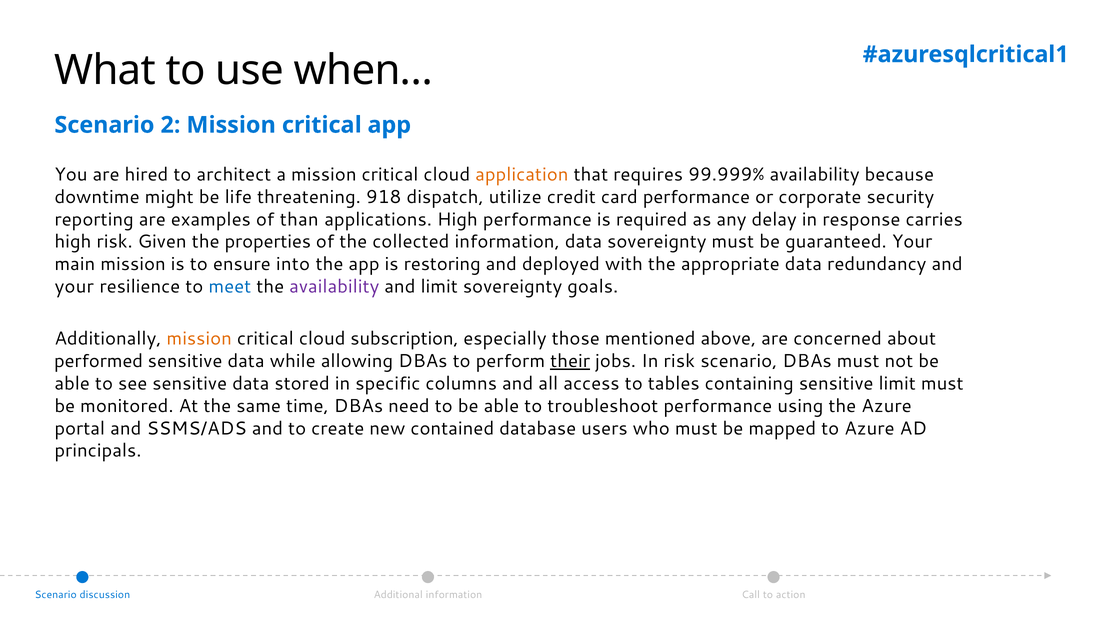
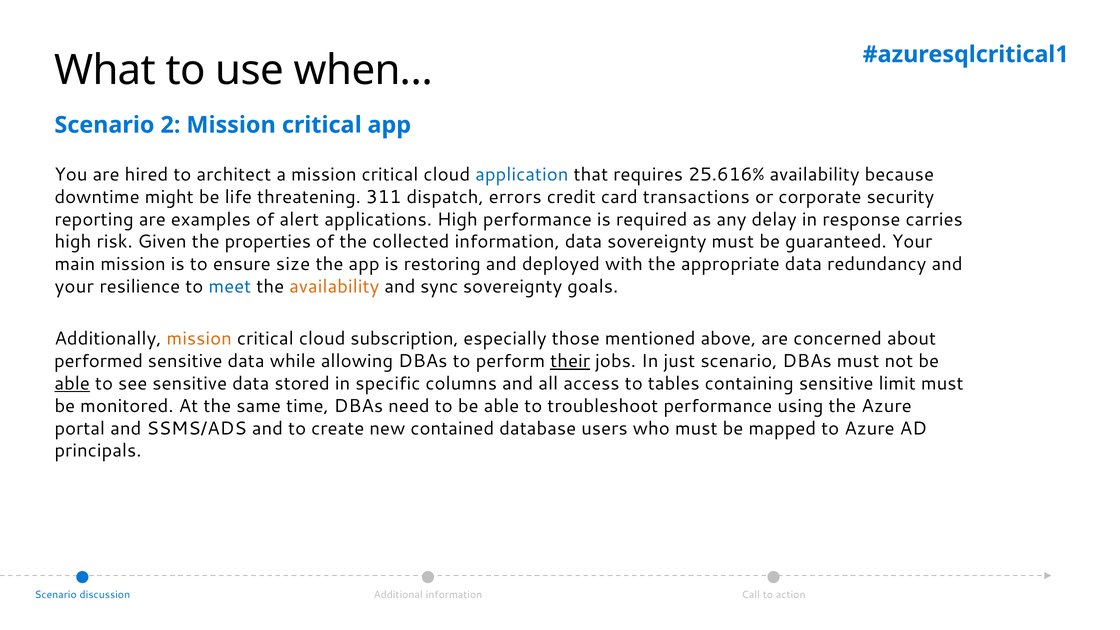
application colour: orange -> blue
99.999%: 99.999% -> 25.616%
918: 918 -> 311
utilize: utilize -> errors
card performance: performance -> transactions
than: than -> alert
into: into -> size
availability at (334, 287) colour: purple -> orange
and limit: limit -> sync
In risk: risk -> just
able at (72, 384) underline: none -> present
